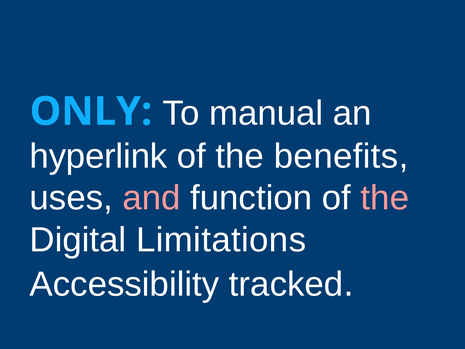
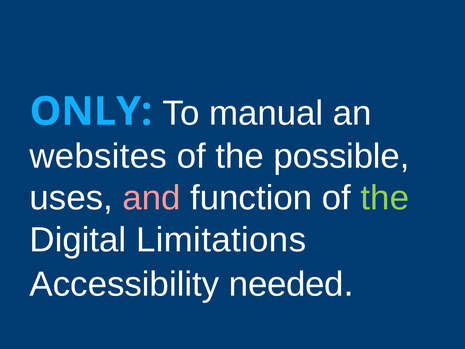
hyperlink: hyperlink -> websites
benefits: benefits -> possible
the at (385, 198) colour: pink -> light green
tracked: tracked -> needed
